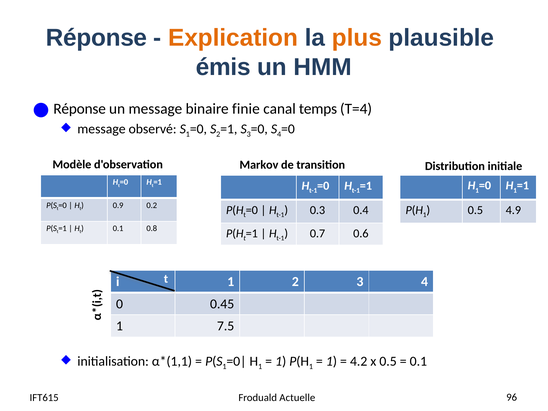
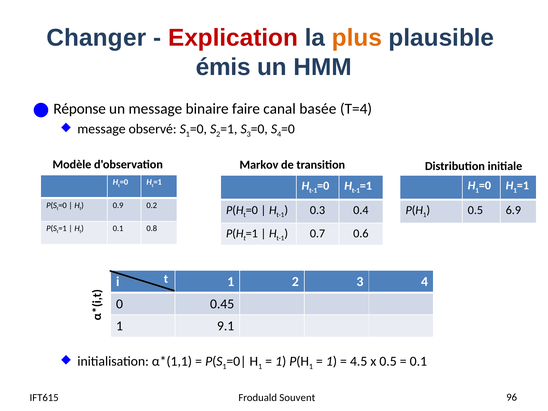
Réponse at (97, 38): Réponse -> Changer
Explication colour: orange -> red
finie: finie -> faire
temps: temps -> basée
4.9: 4.9 -> 6.9
7.5: 7.5 -> 9.1
4.2: 4.2 -> 4.5
Actuelle: Actuelle -> Souvent
